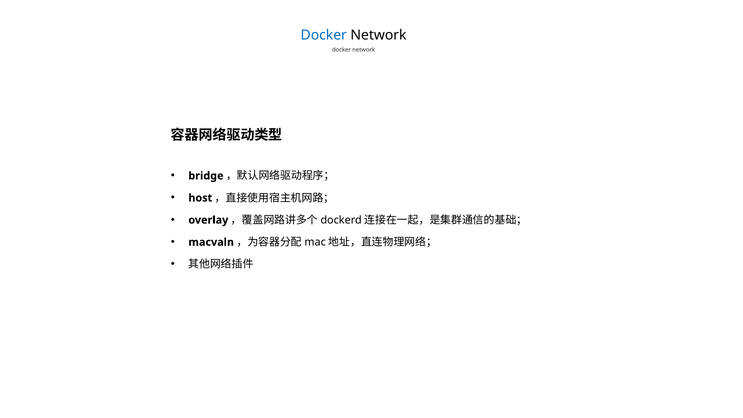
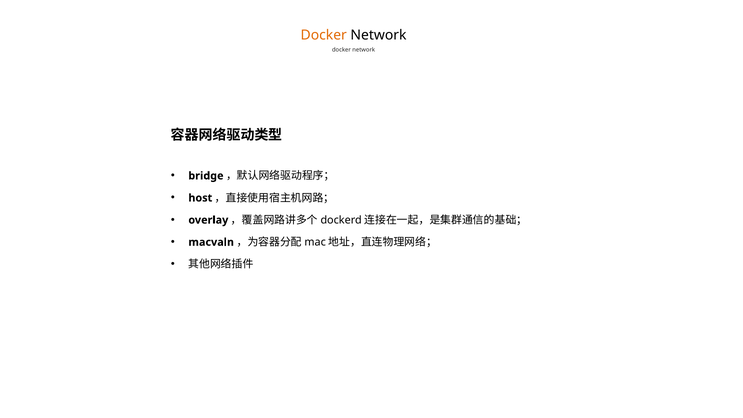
Docker at (324, 35) colour: blue -> orange
